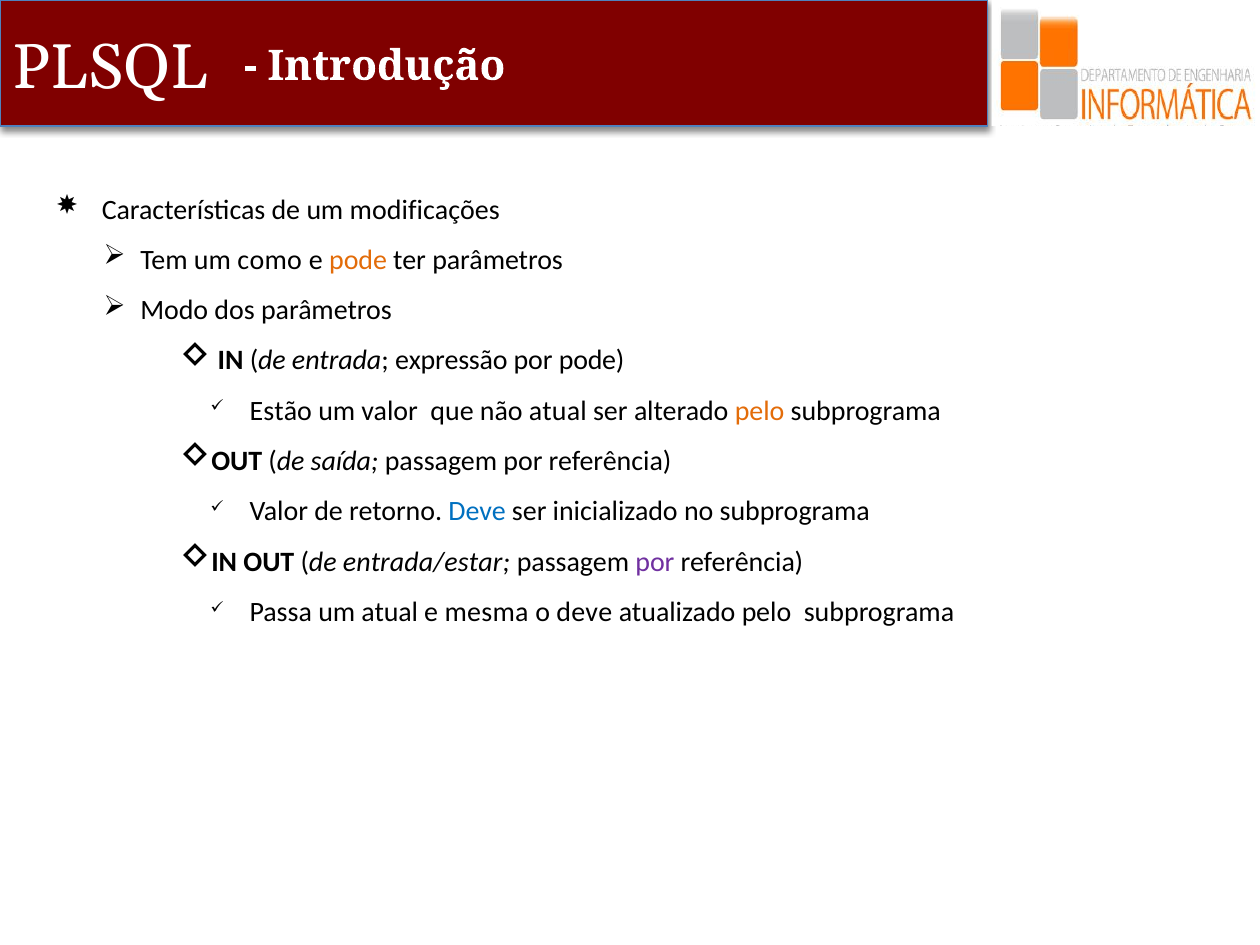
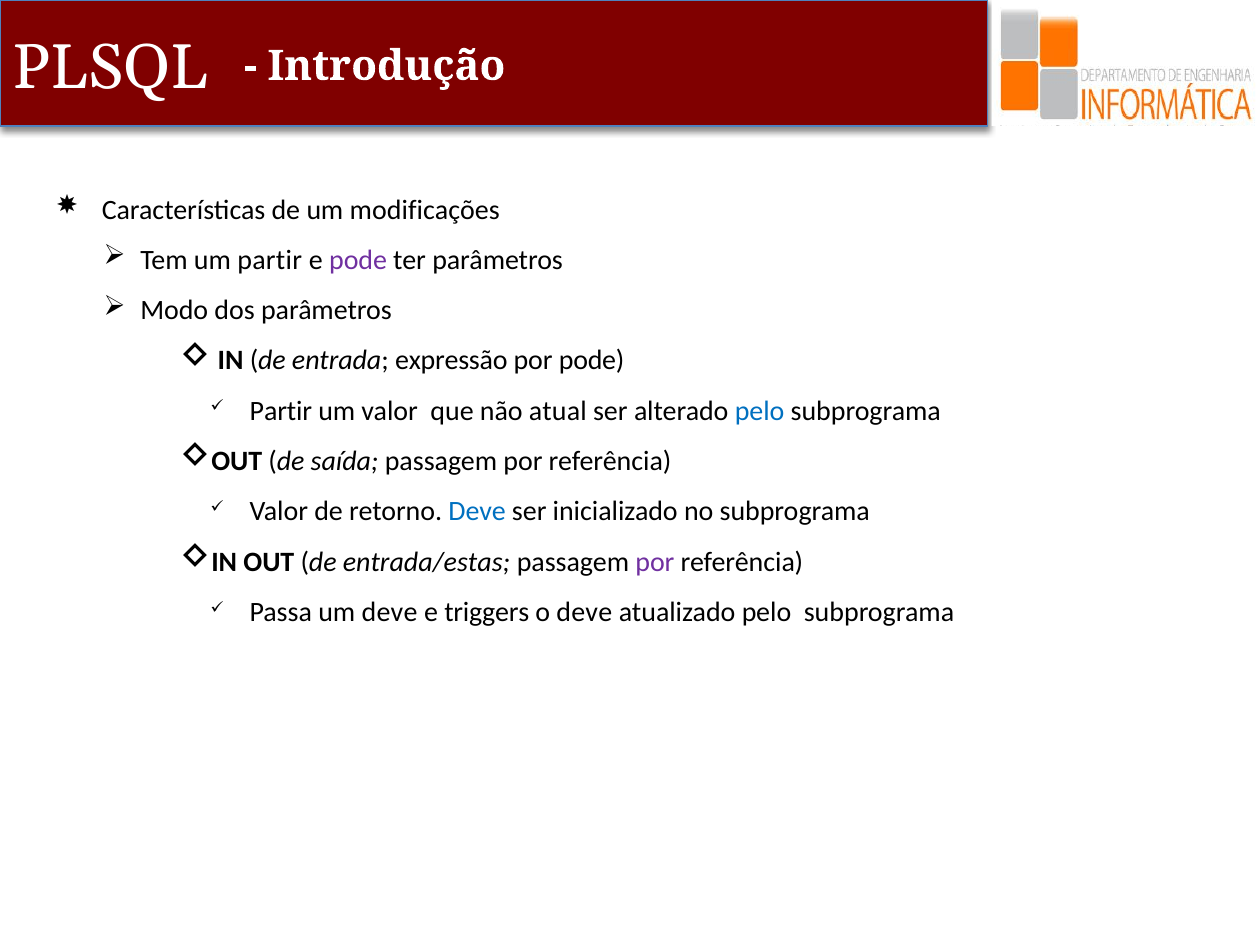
um como: como -> partir
pode at (358, 260) colour: orange -> purple
Estão at (281, 411): Estão -> Partir
pelo at (760, 411) colour: orange -> blue
entrada/estar: entrada/estar -> entrada/estas
um atual: atual -> deve
mesma: mesma -> triggers
